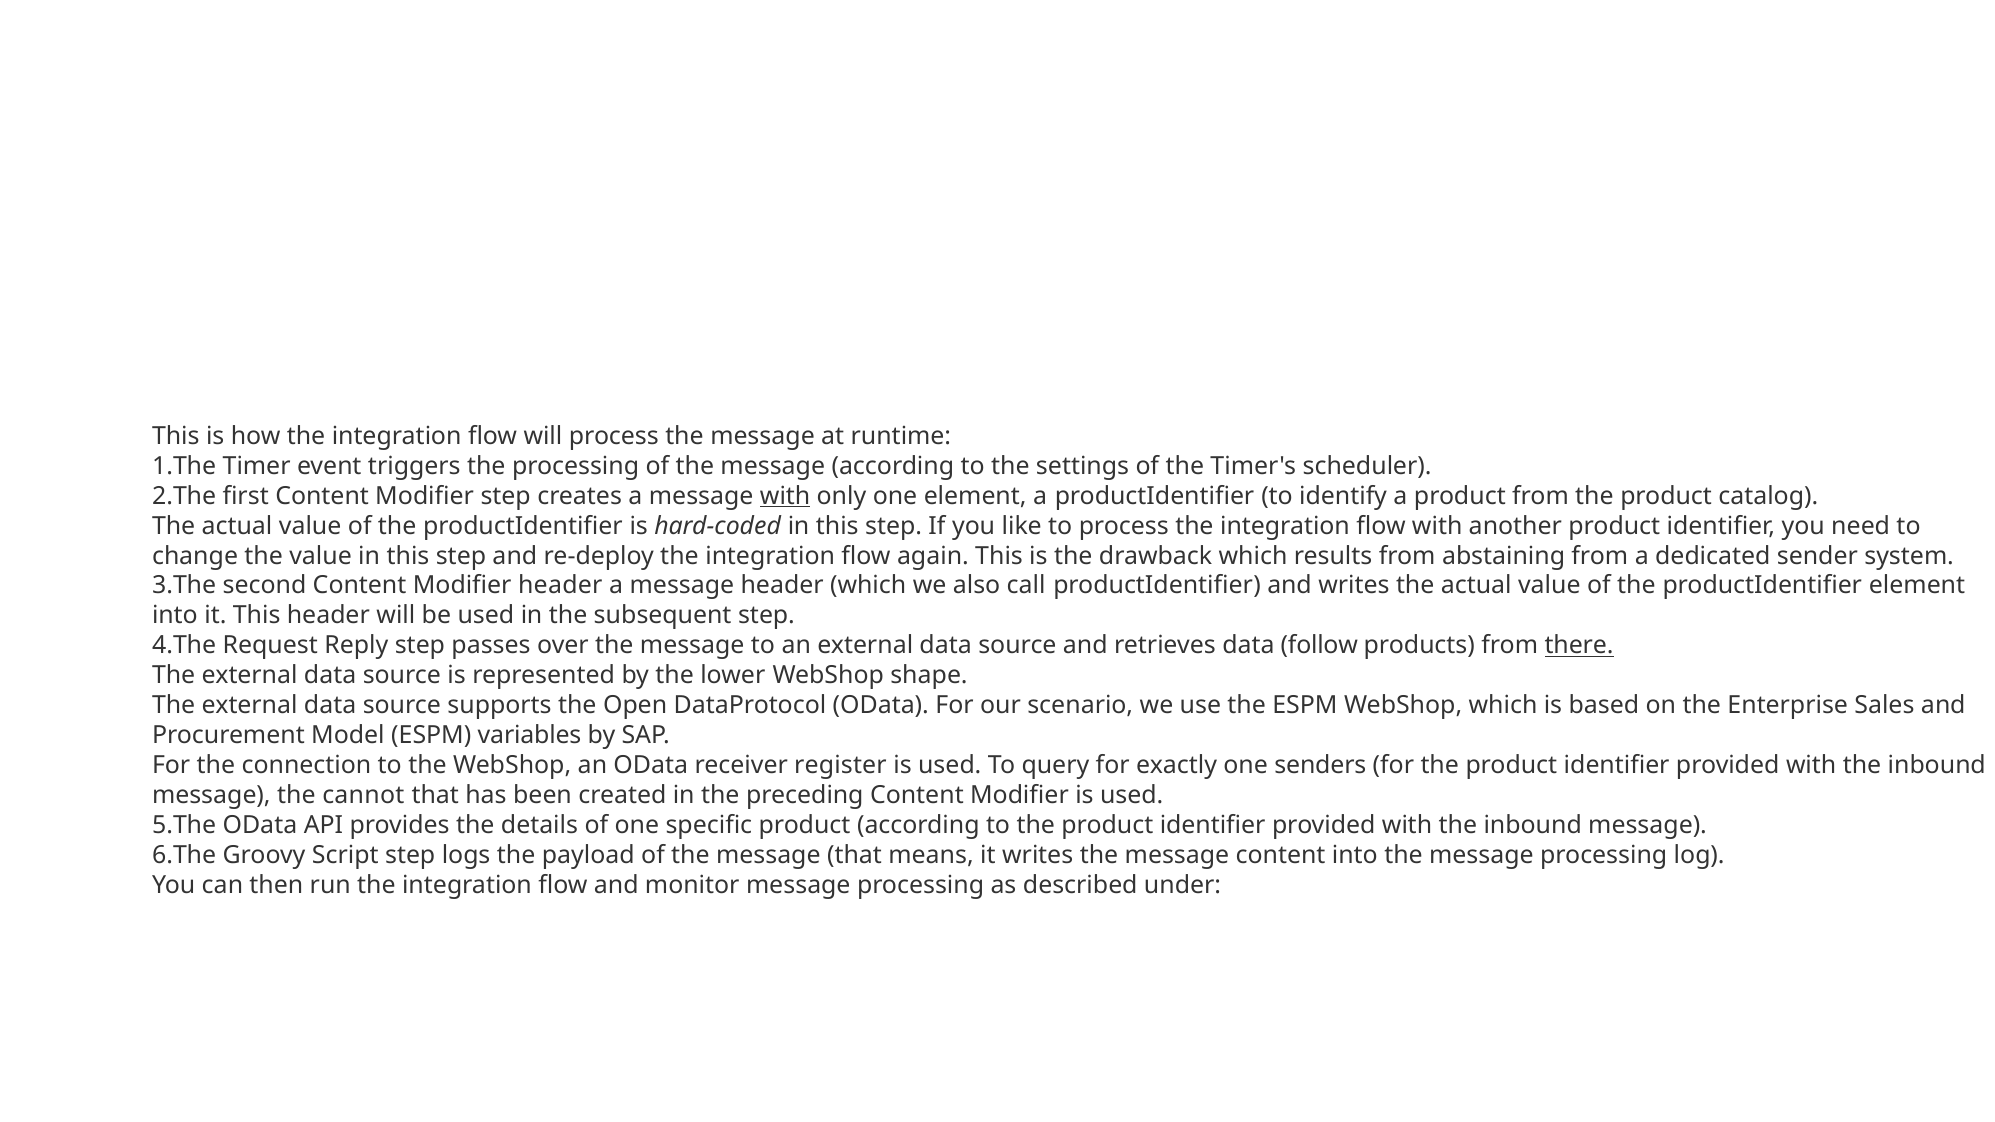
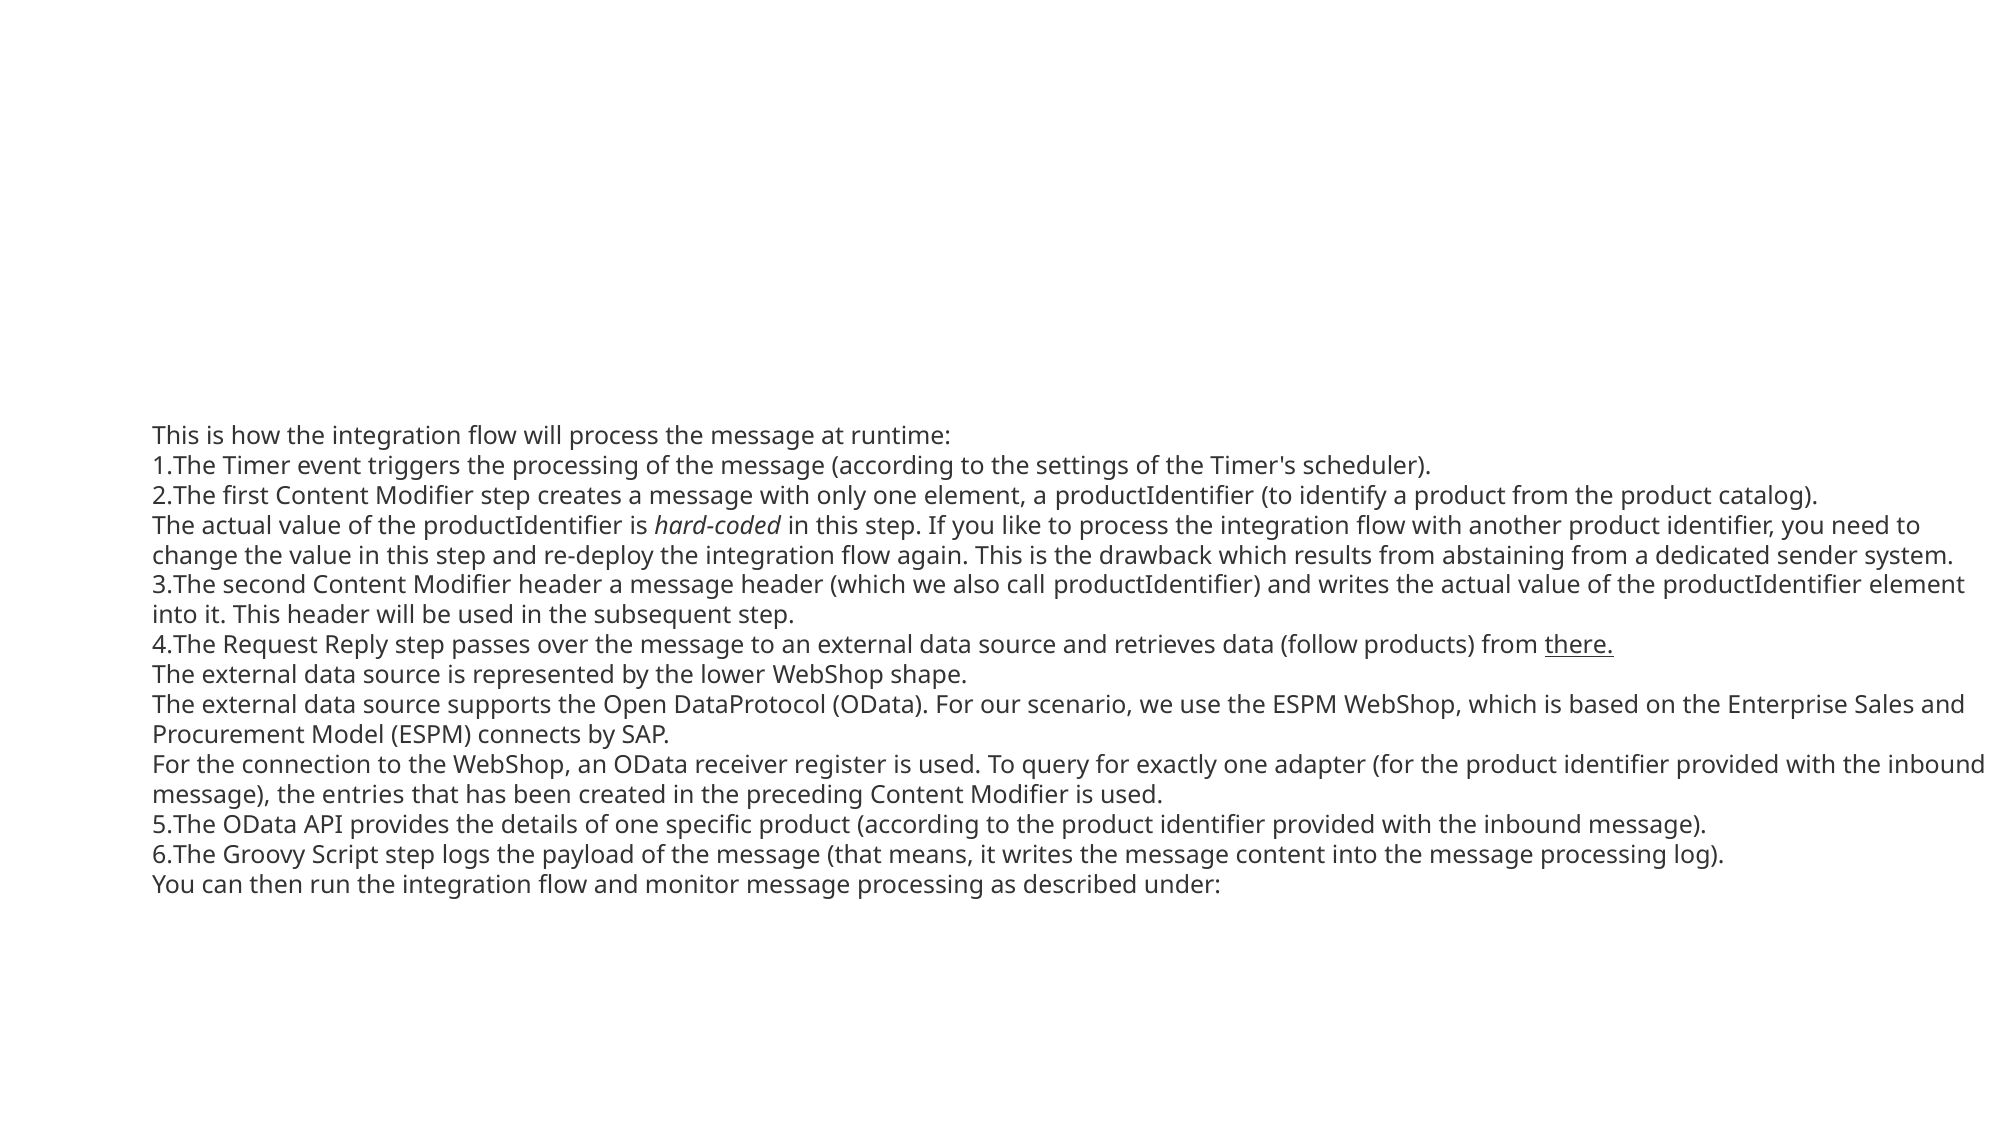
with at (785, 496) underline: present -> none
variables: variables -> connects
senders: senders -> adapter
cannot: cannot -> entries
